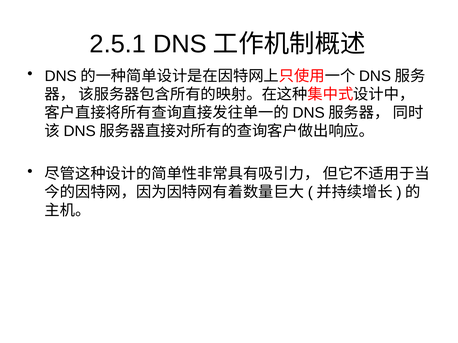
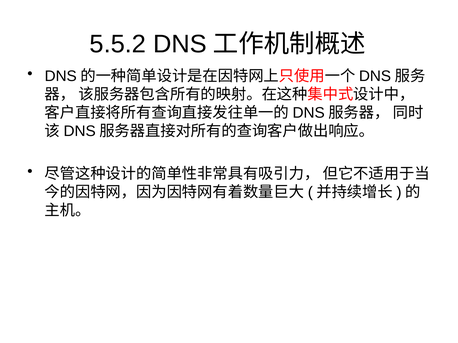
2.5.1: 2.5.1 -> 5.5.2
